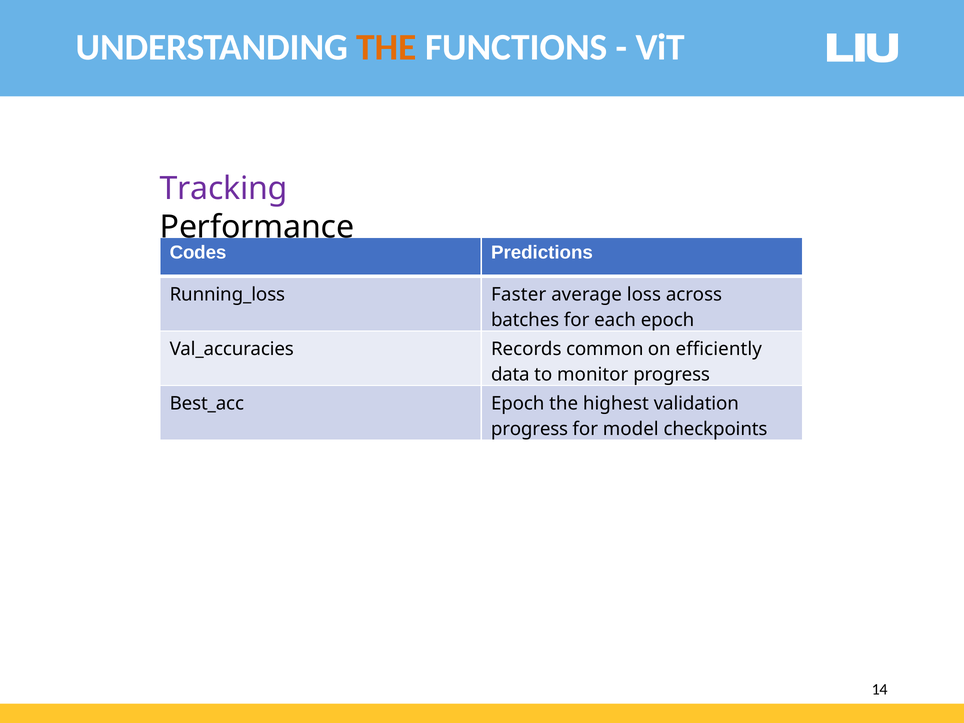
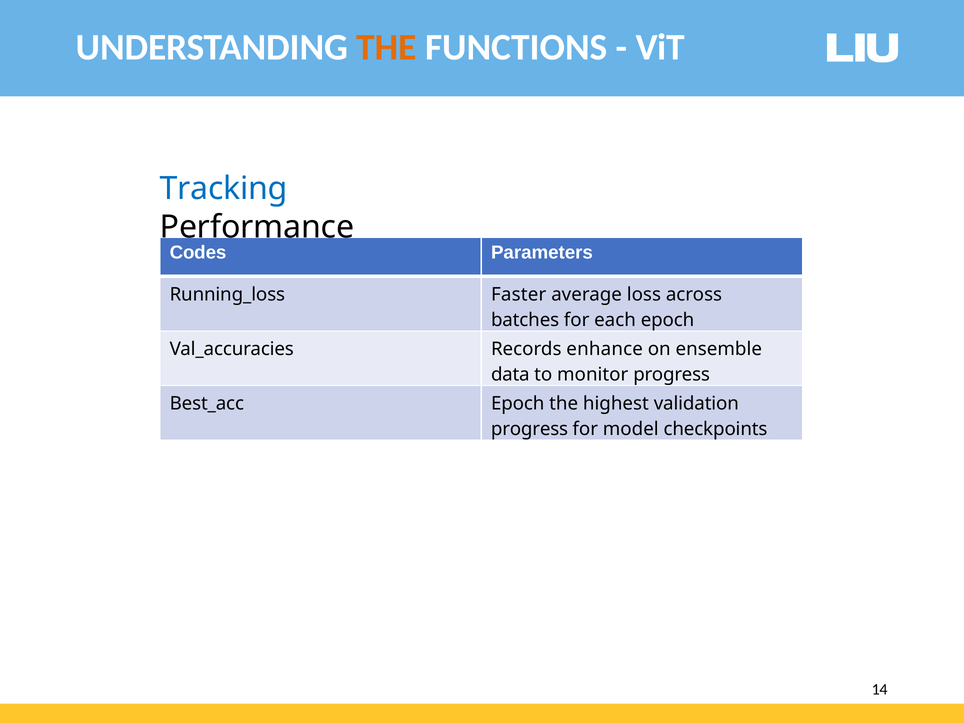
Tracking colour: purple -> blue
Predictions: Predictions -> Parameters
common: common -> enhance
efficiently: efficiently -> ensemble
